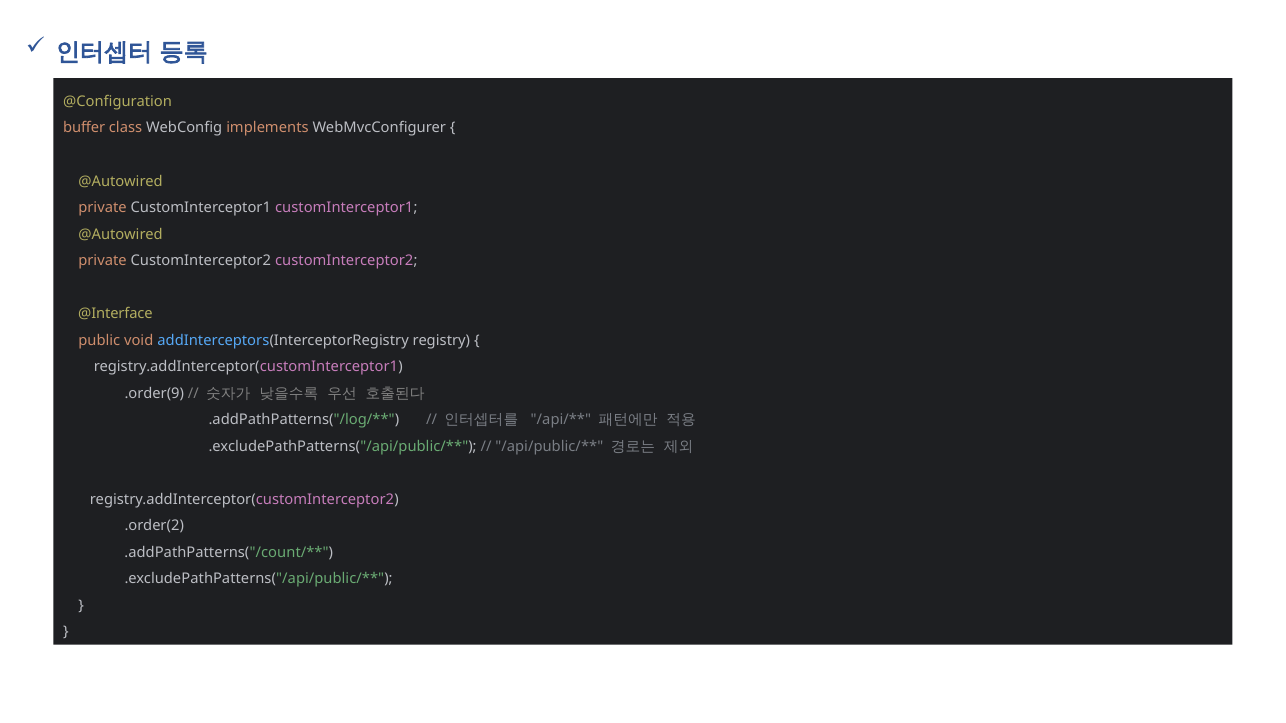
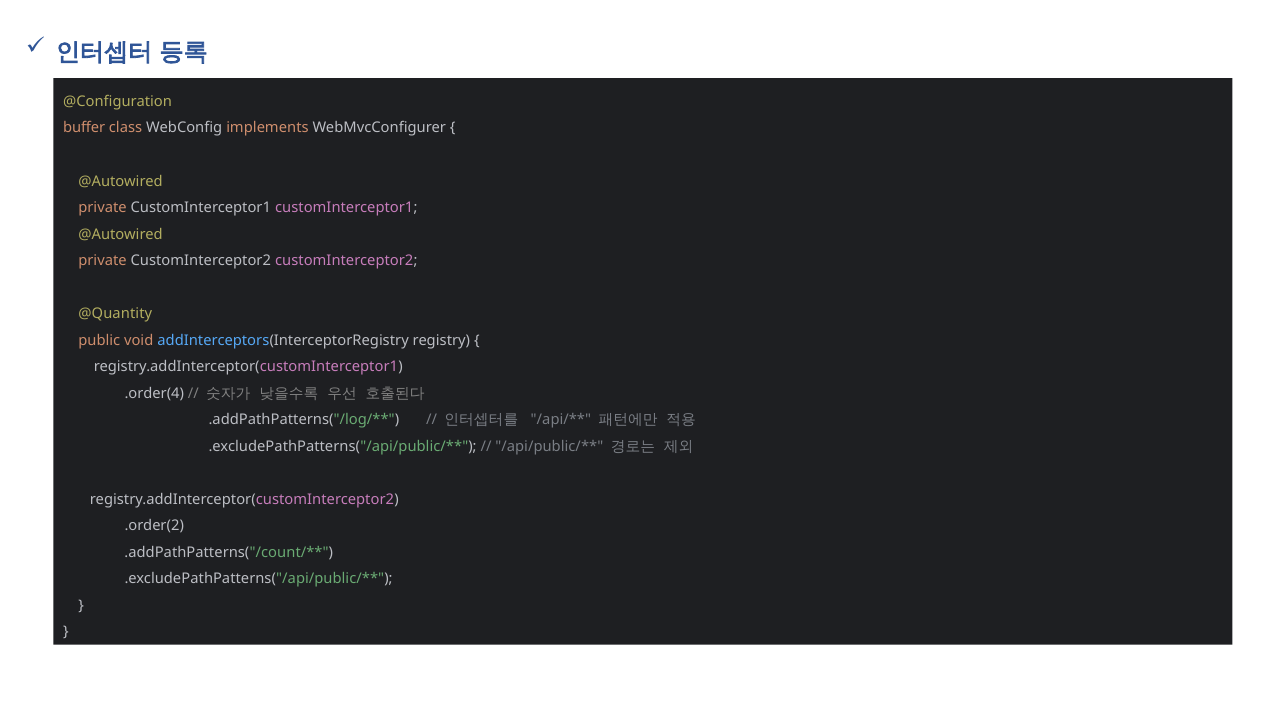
@Interface: @Interface -> @Quantity
.order(9: .order(9 -> .order(4
